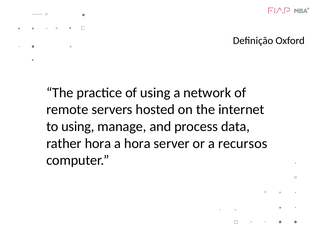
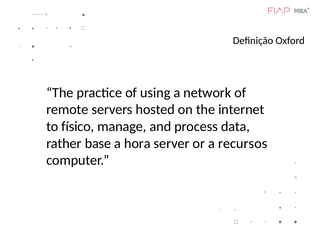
to using: using -> físico
rather hora: hora -> base
